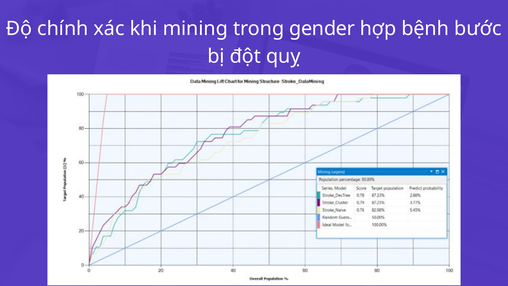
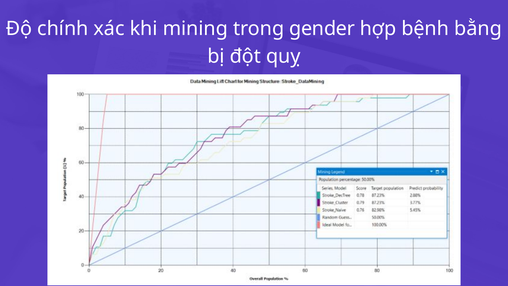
bước: bước -> bằng
